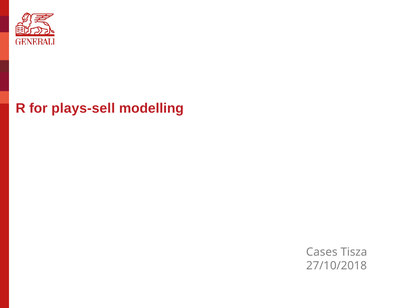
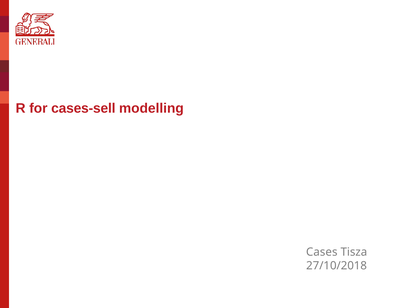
plays-sell: plays-sell -> cases-sell
